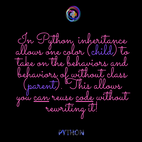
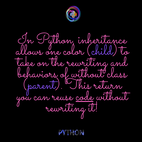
the behaviors: behaviors -> rewriting
This allows: allows -> return
can underline: present -> none
